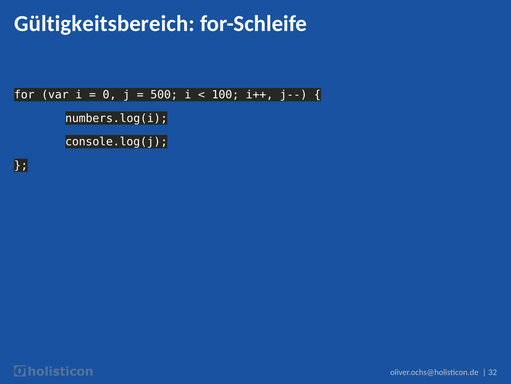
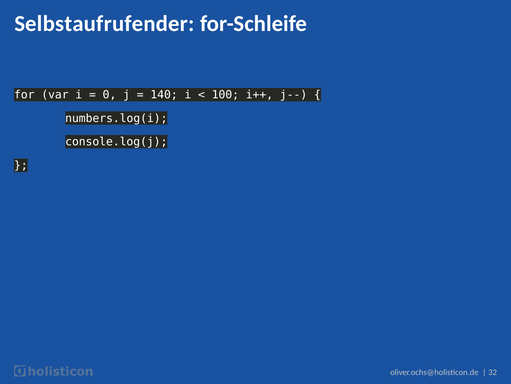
Gültigkeitsbereich: Gültigkeitsbereich -> Selbstaufrufender
500: 500 -> 140
